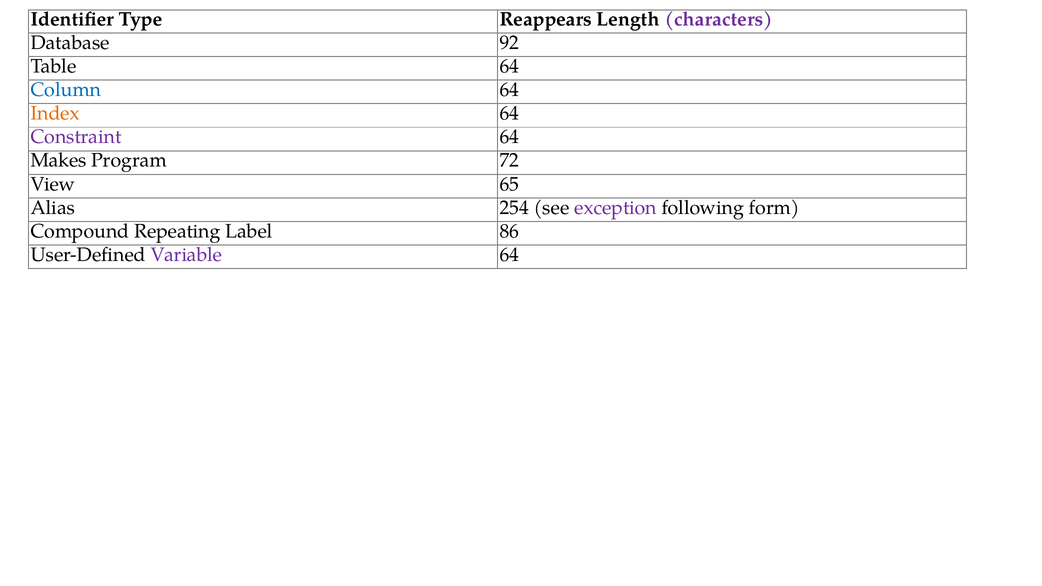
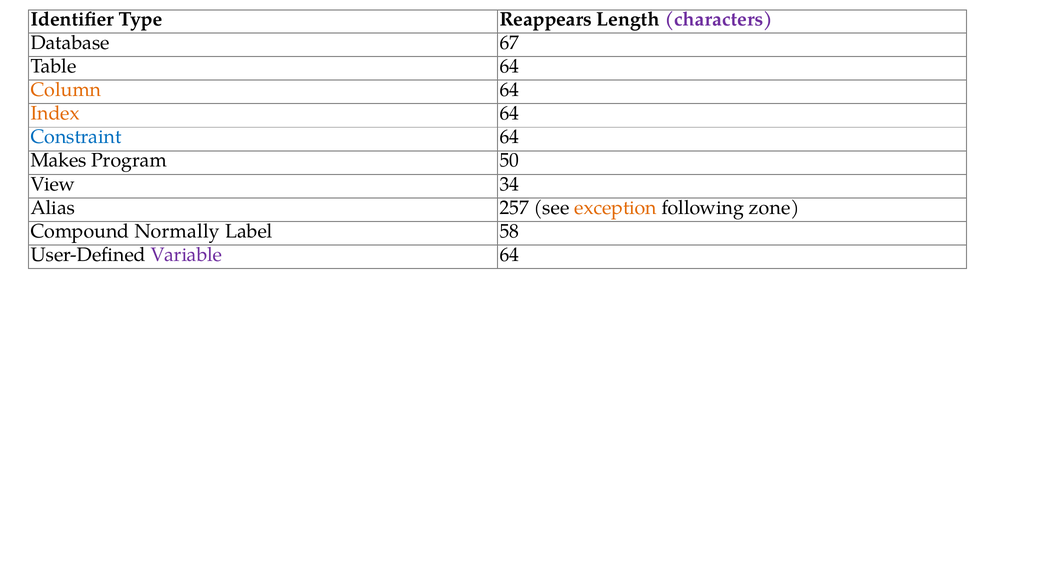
92: 92 -> 67
Column colour: blue -> orange
Constraint colour: purple -> blue
72: 72 -> 50
65: 65 -> 34
254: 254 -> 257
exception colour: purple -> orange
form: form -> zone
Repeating: Repeating -> Normally
86: 86 -> 58
